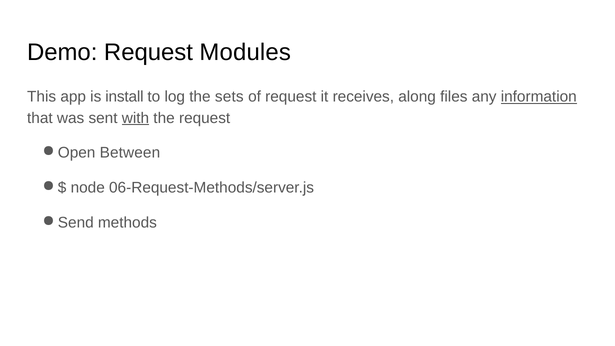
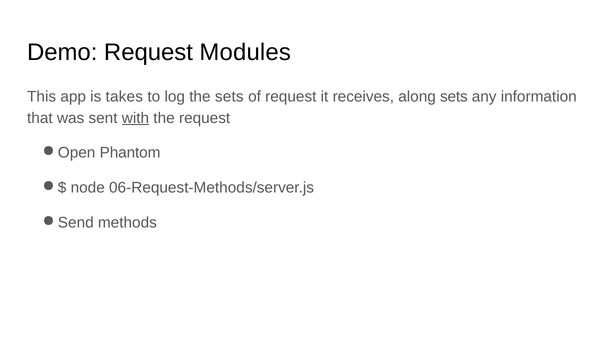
install: install -> takes
along files: files -> sets
information underline: present -> none
Between: Between -> Phantom
